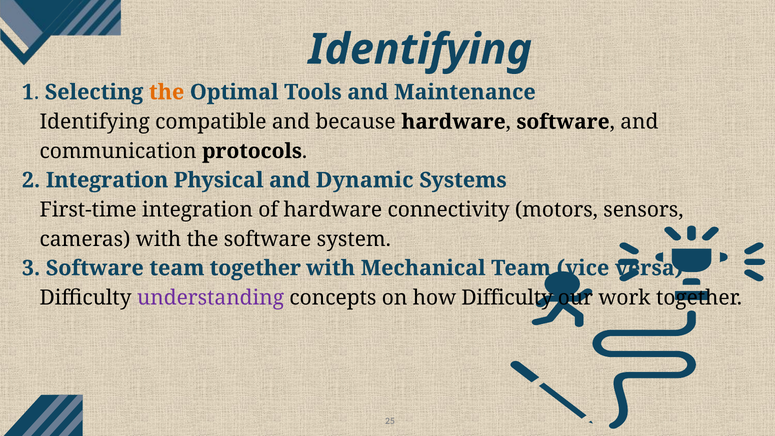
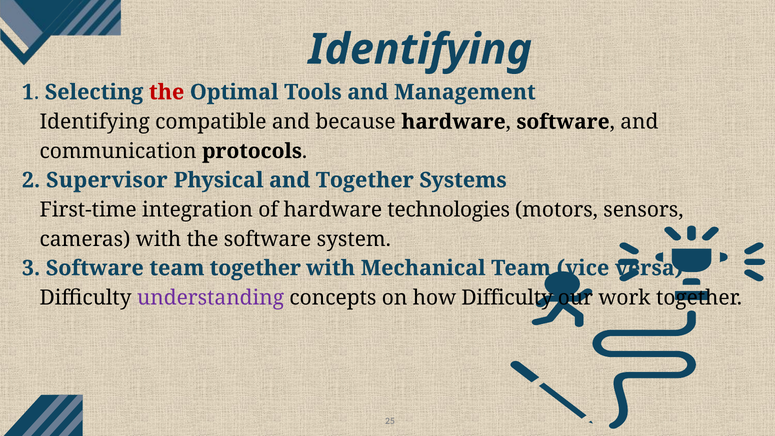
the at (167, 92) colour: orange -> red
Maintenance: Maintenance -> Management
2 Integration: Integration -> Supervisor
and Dynamic: Dynamic -> Together
connectivity: connectivity -> technologies
